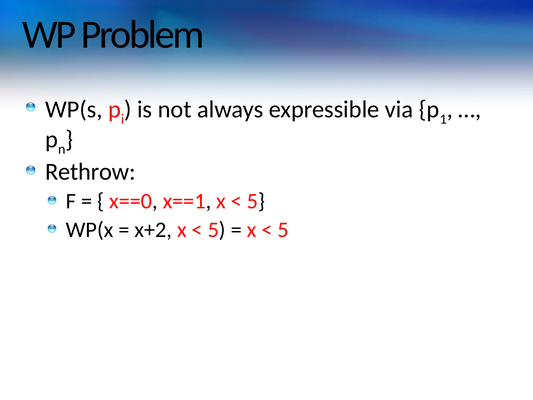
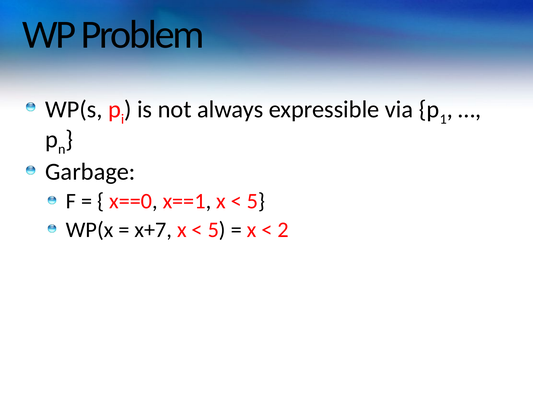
Rethrow: Rethrow -> Garbage
x+2: x+2 -> x+7
5 at (283, 230): 5 -> 2
